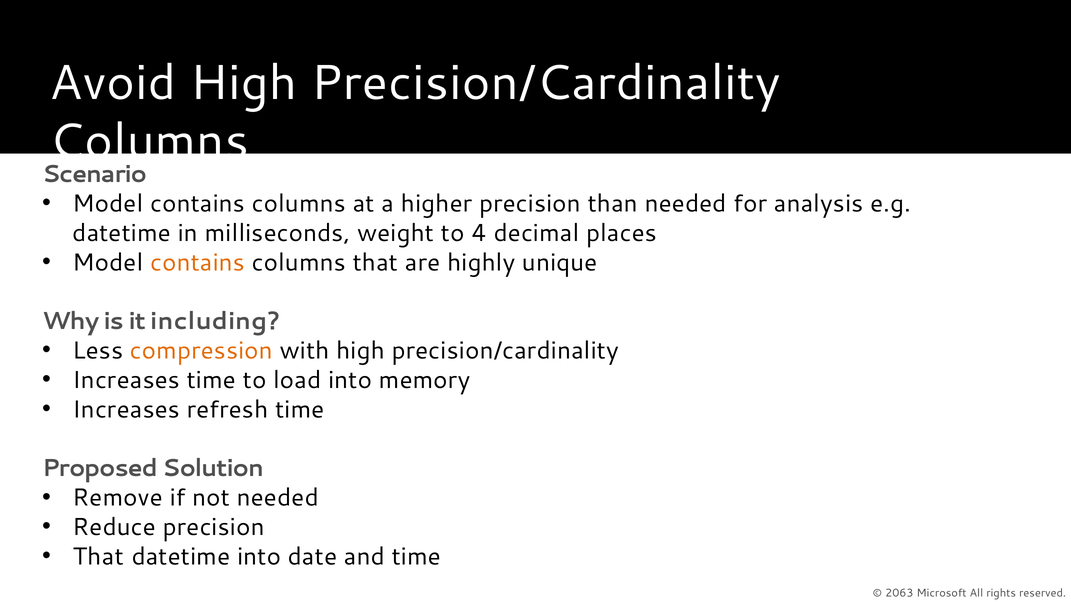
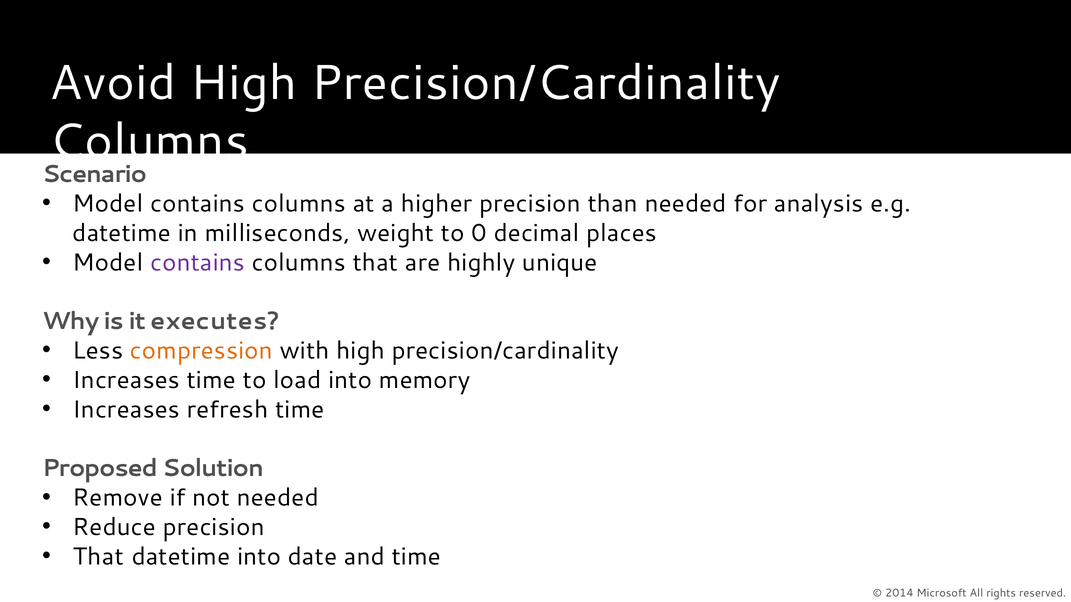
4: 4 -> 0
contains at (198, 263) colour: orange -> purple
including: including -> executes
2063: 2063 -> 2014
